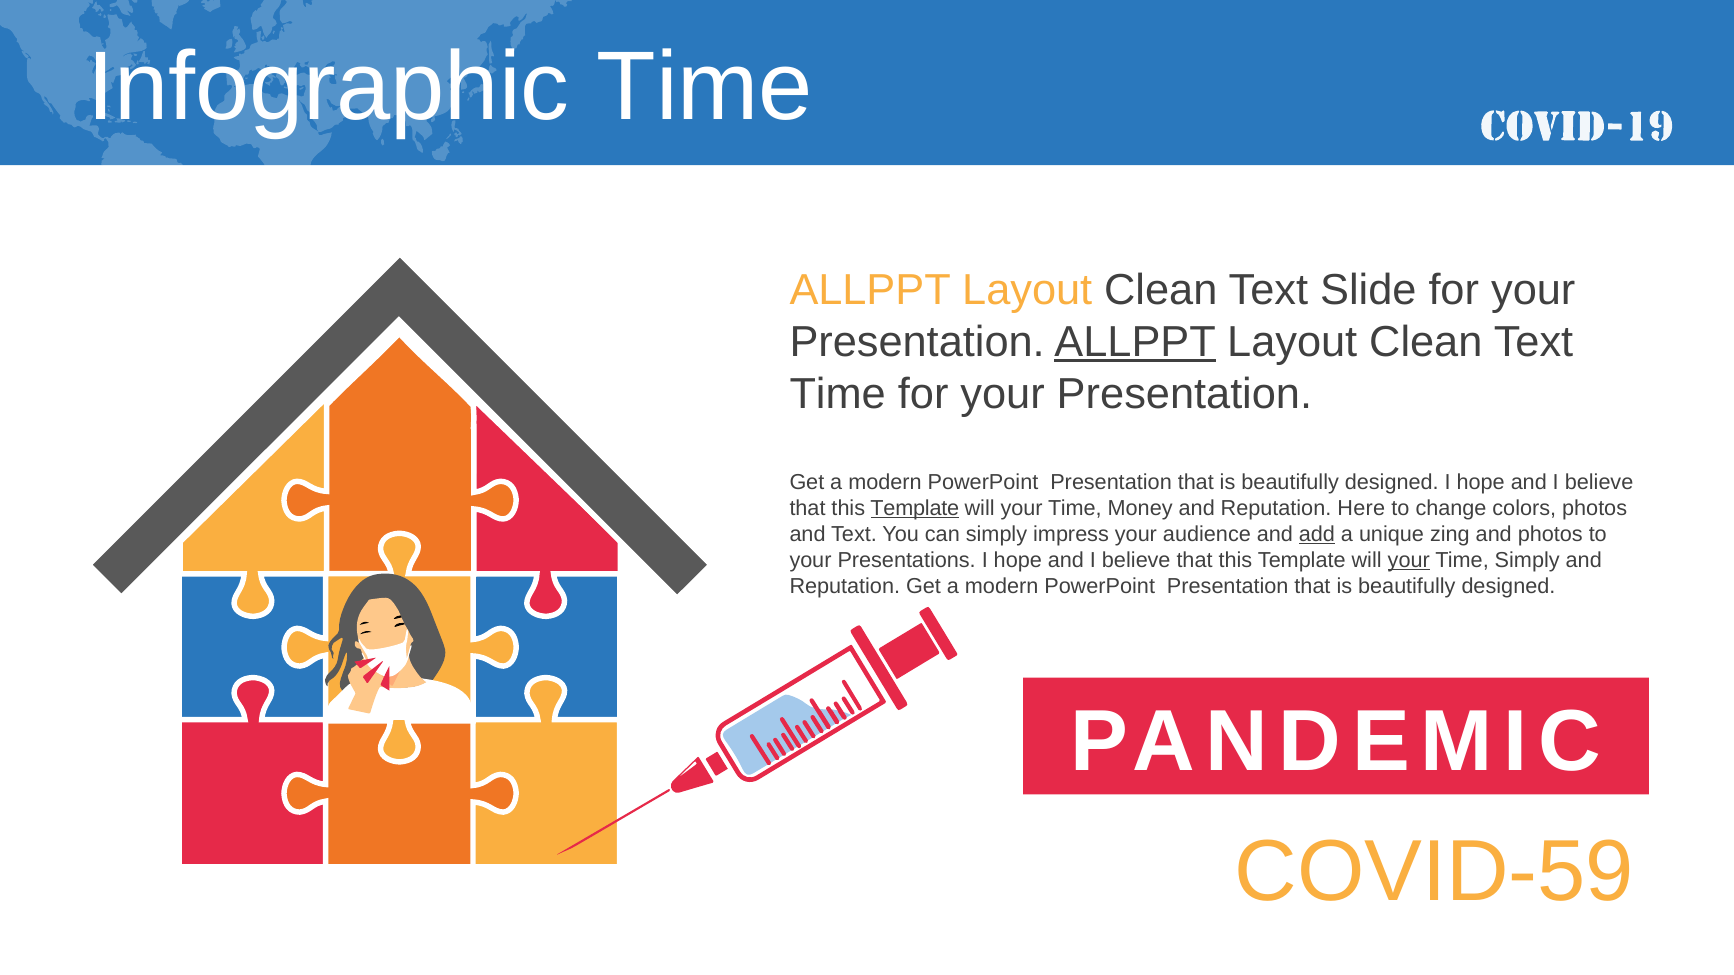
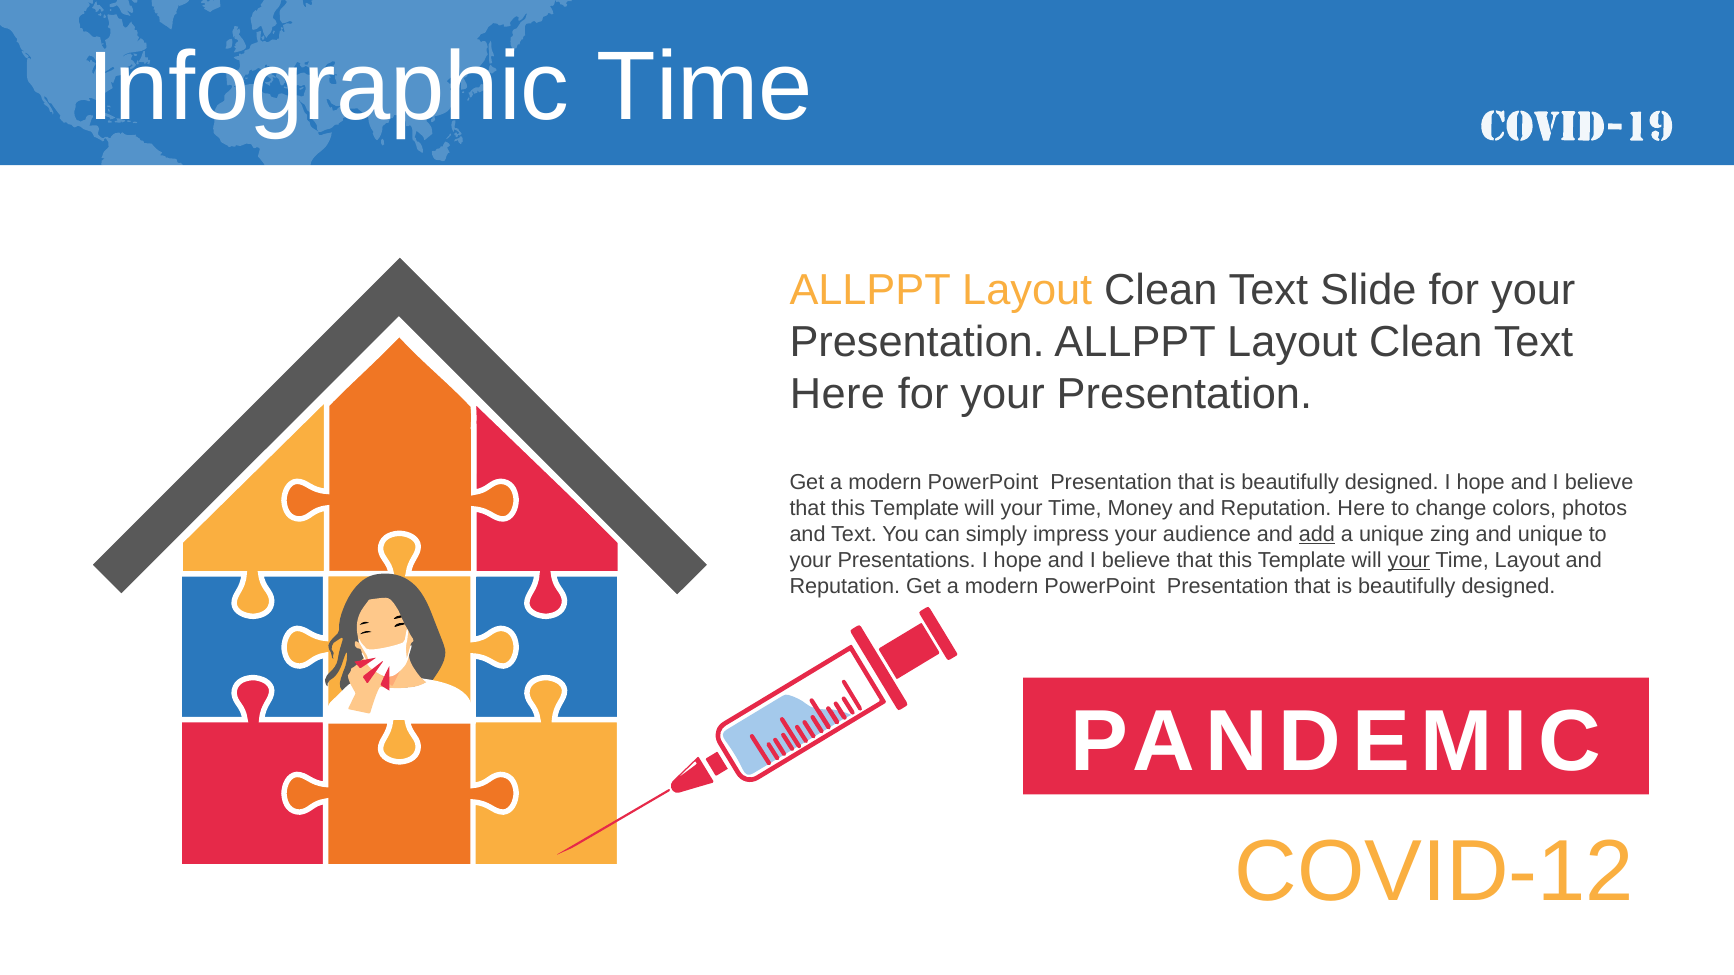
ALLPPT at (1135, 342) underline: present -> none
Time at (838, 394): Time -> Here
Template at (915, 508) underline: present -> none
and photos: photos -> unique
Time Simply: Simply -> Layout
COVID-59: COVID-59 -> COVID-12
